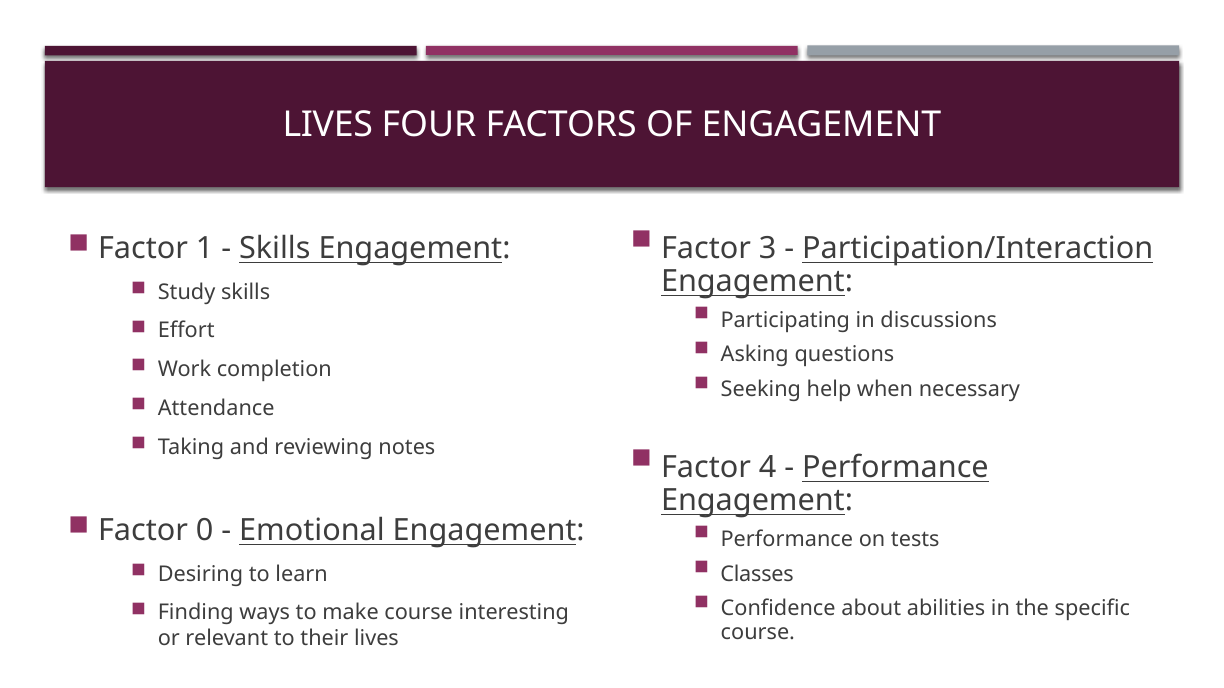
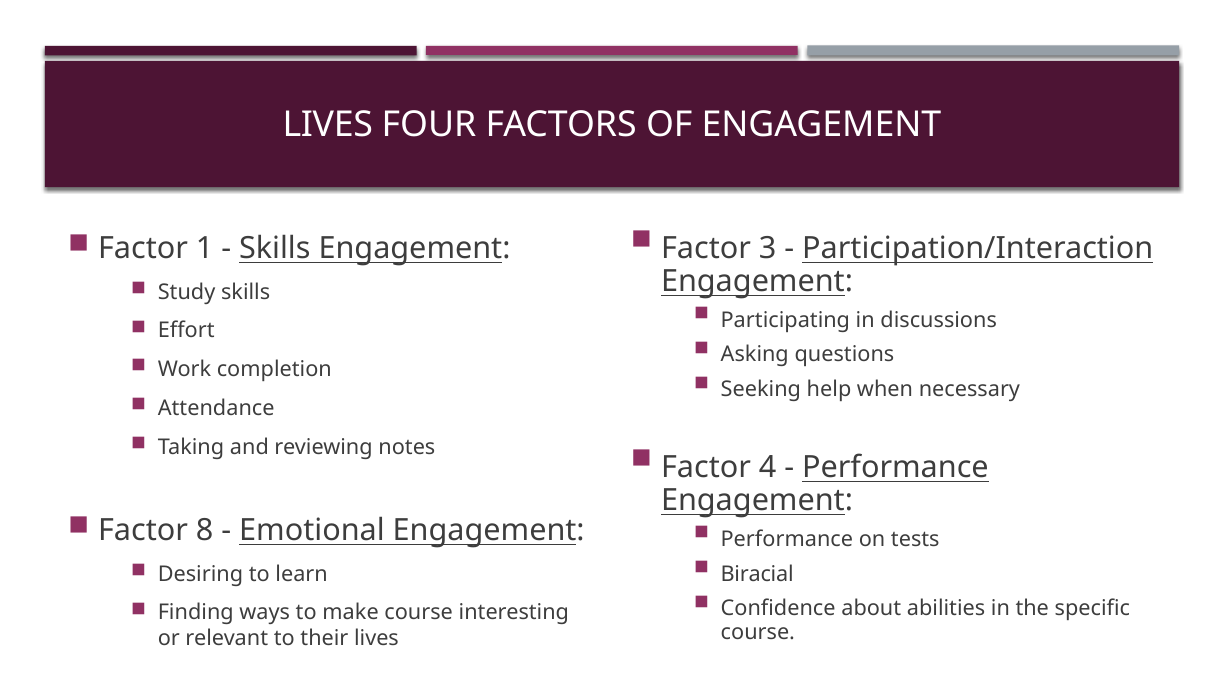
0: 0 -> 8
Classes: Classes -> Biracial
